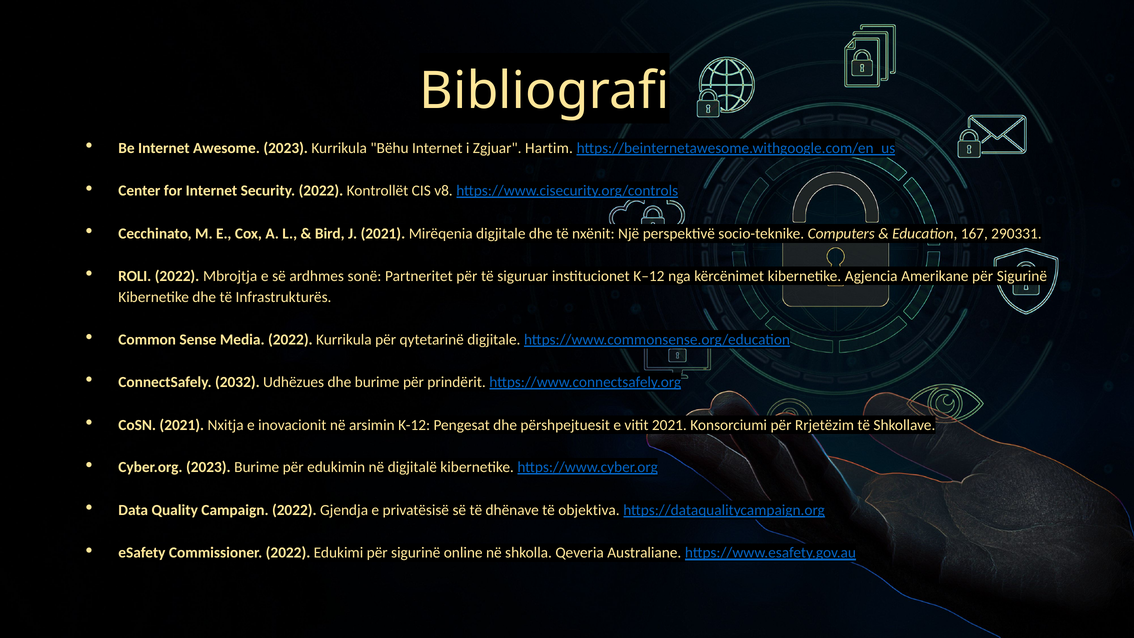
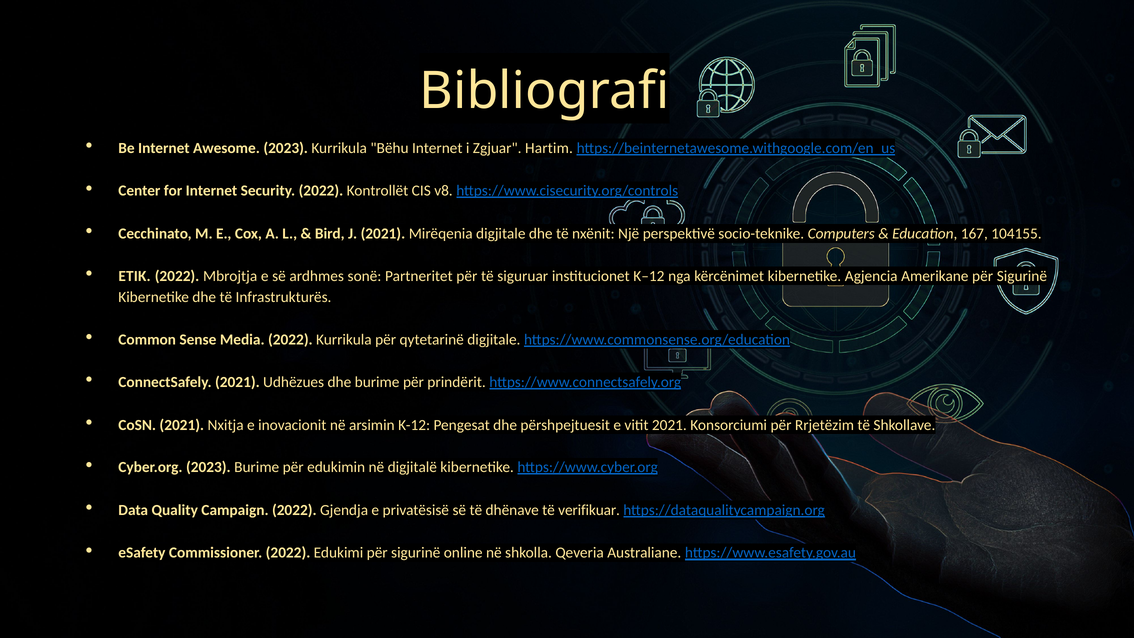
290331: 290331 -> 104155
ROLI: ROLI -> ETIK
ConnectSafely 2032: 2032 -> 2021
objektiva: objektiva -> verifikuar
